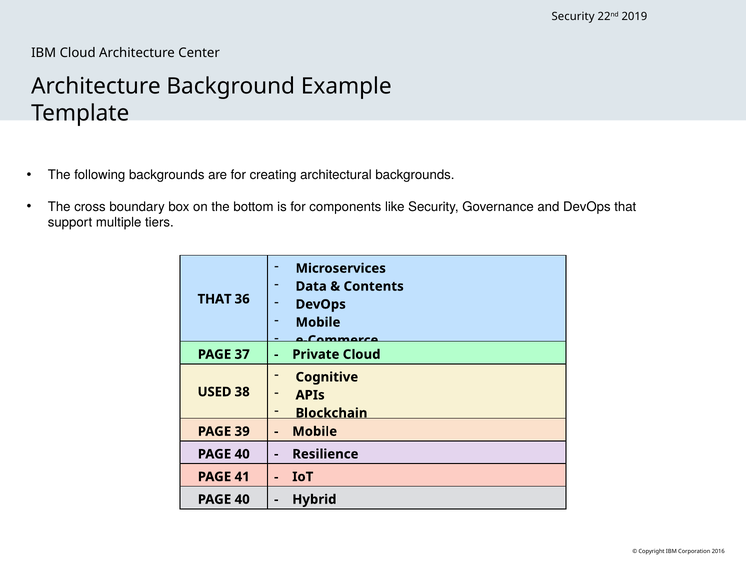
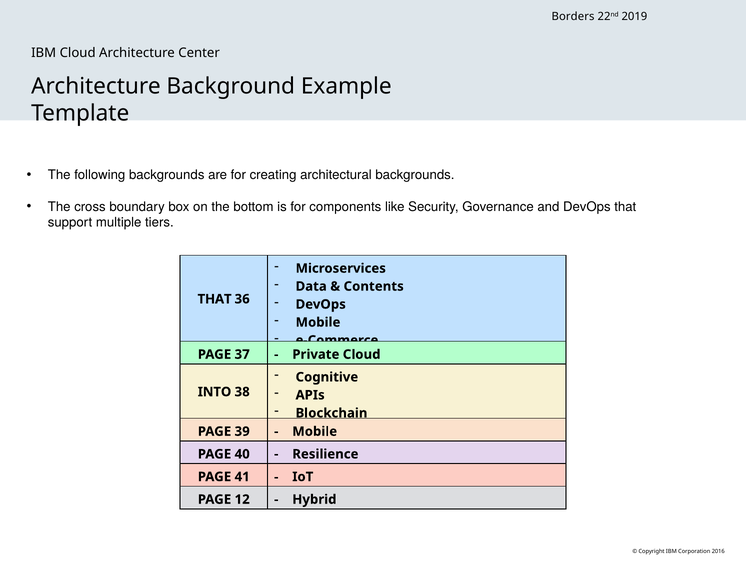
Security at (573, 17): Security -> Borders
USED: USED -> INTO
40 at (242, 499): 40 -> 12
